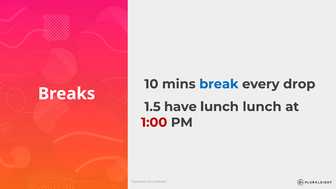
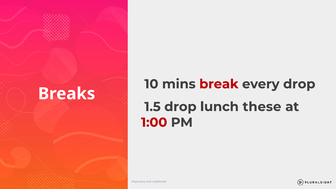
break colour: blue -> red
1.5 have: have -> drop
lunch lunch: lunch -> these
